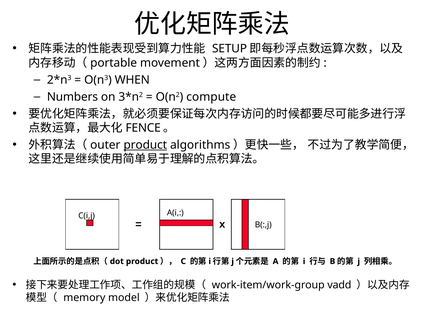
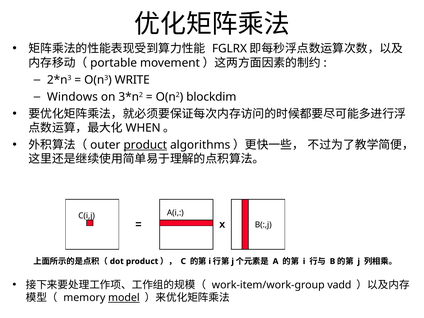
SETUP: SETUP -> FGLRX
WHEN: WHEN -> WRITE
Numbers: Numbers -> Windows
compute: compute -> blockdim
FENCE: FENCE -> WHEN
model underline: none -> present
